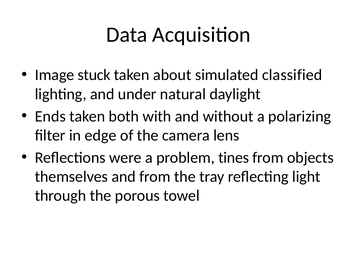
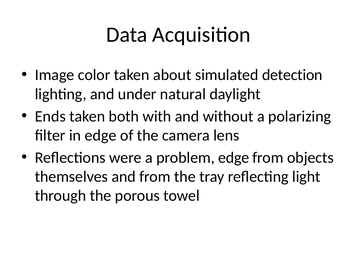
stuck: stuck -> color
classified: classified -> detection
problem tines: tines -> edge
